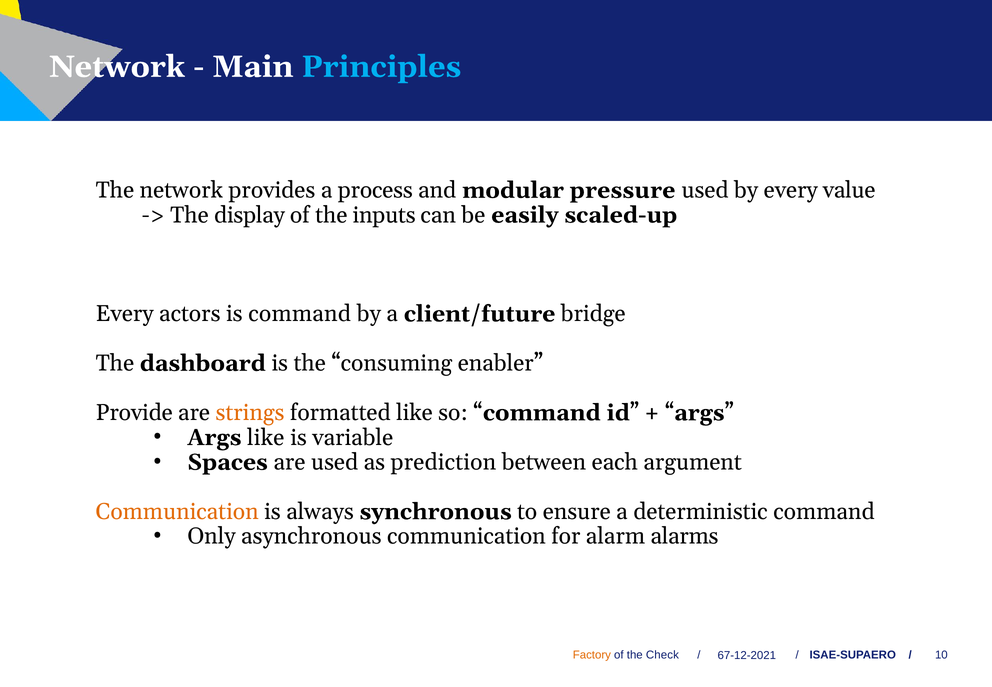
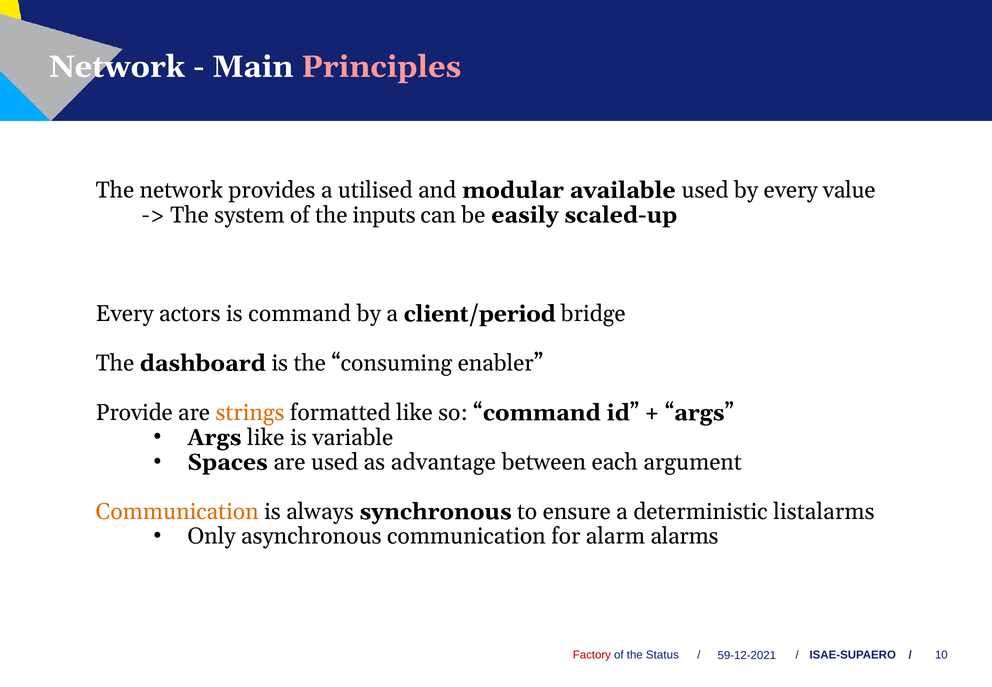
Principles colour: light blue -> pink
process: process -> utilised
pressure: pressure -> available
display: display -> system
client/future: client/future -> client/period
prediction: prediction -> advantage
deterministic command: command -> listalarms
Factory colour: orange -> red
Check: Check -> Status
67-12-2021: 67-12-2021 -> 59-12-2021
